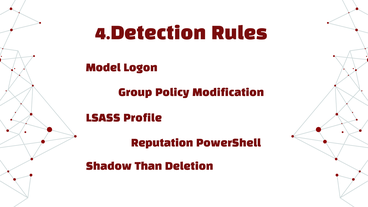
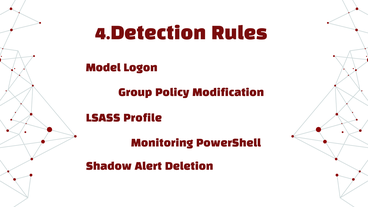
Reputation: Reputation -> Monitoring
Than: Than -> Alert
